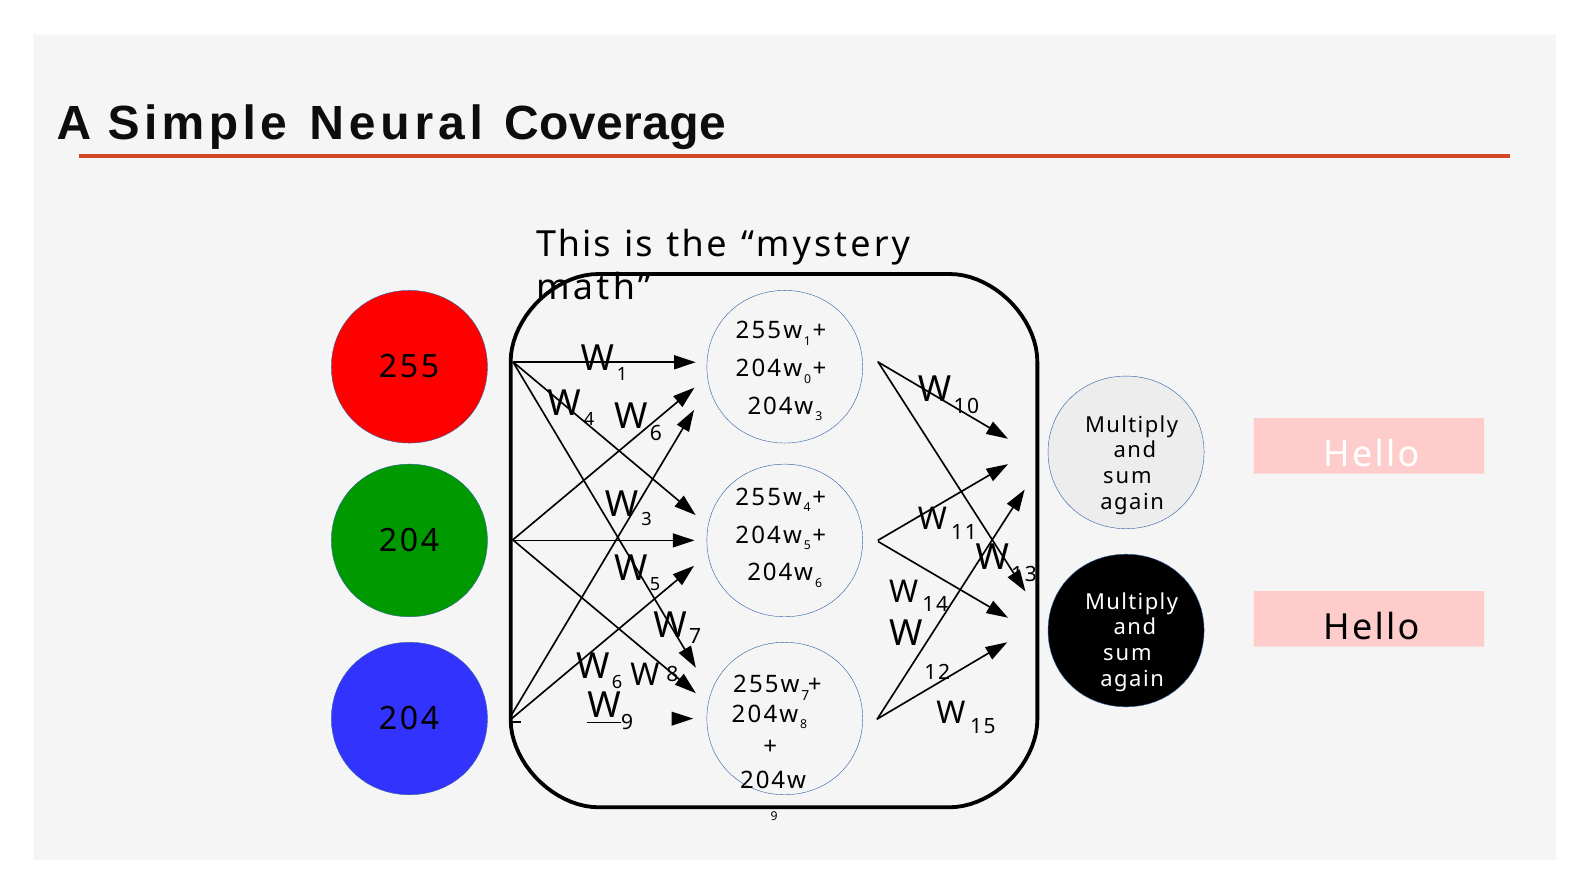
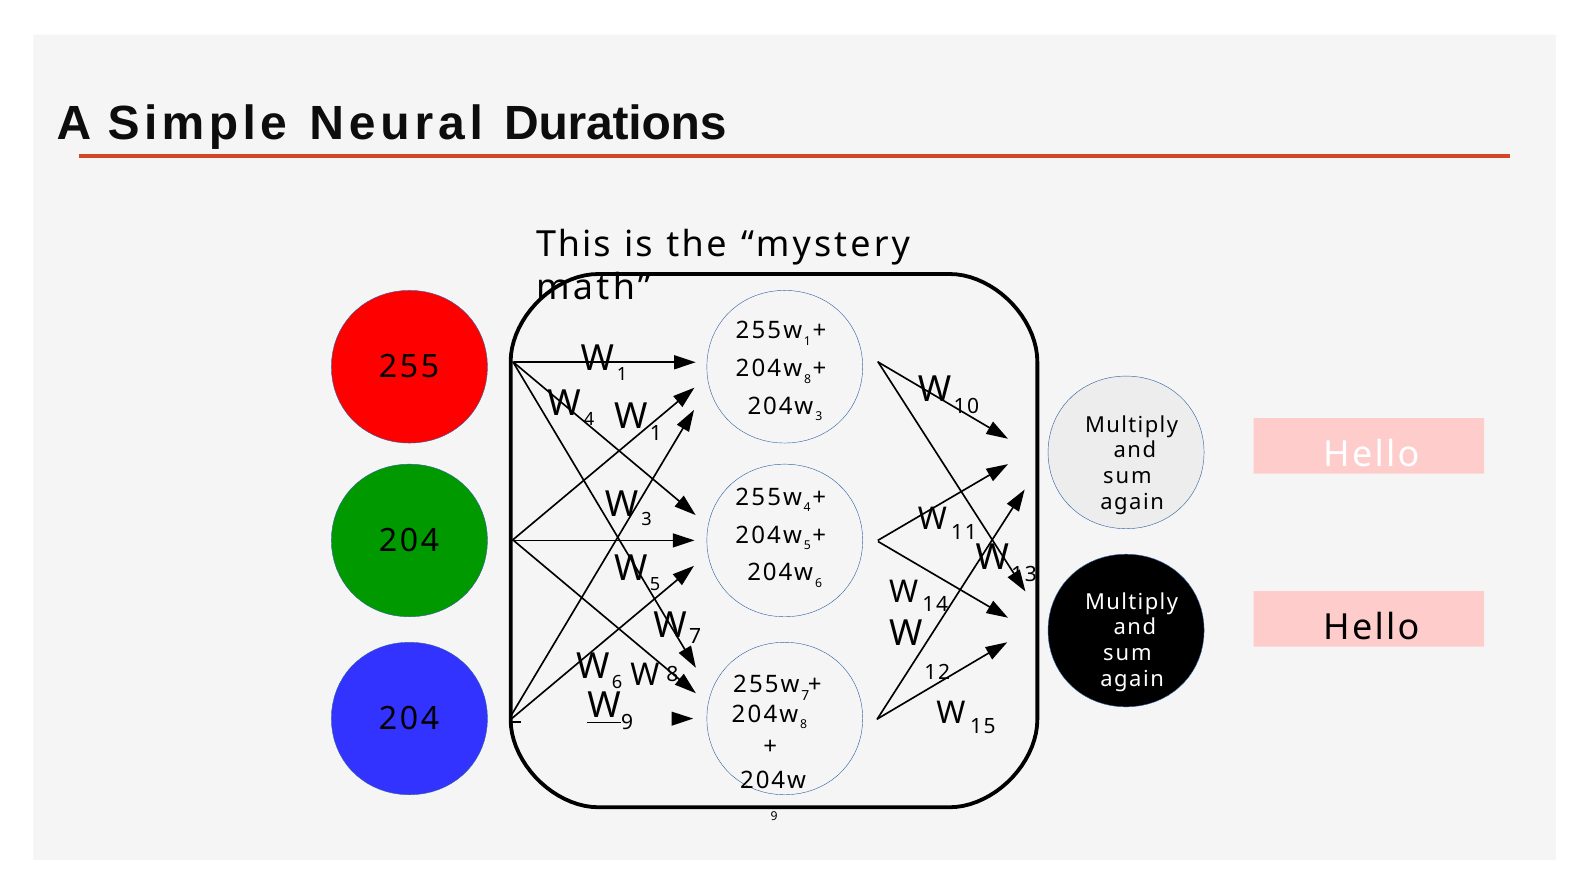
Coverage: Coverage -> Durations
0 at (808, 379): 0 -> 8
6 at (656, 433): 6 -> 1
